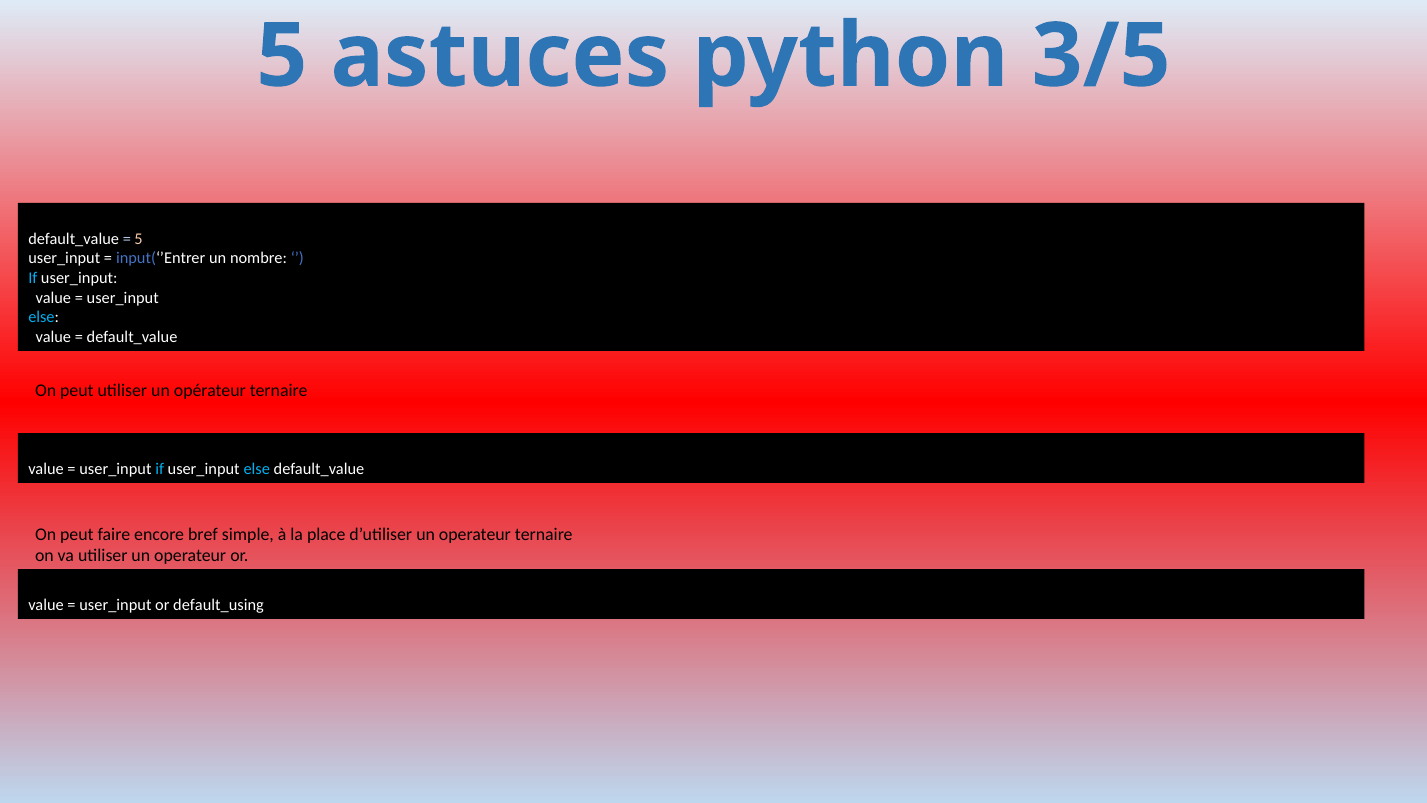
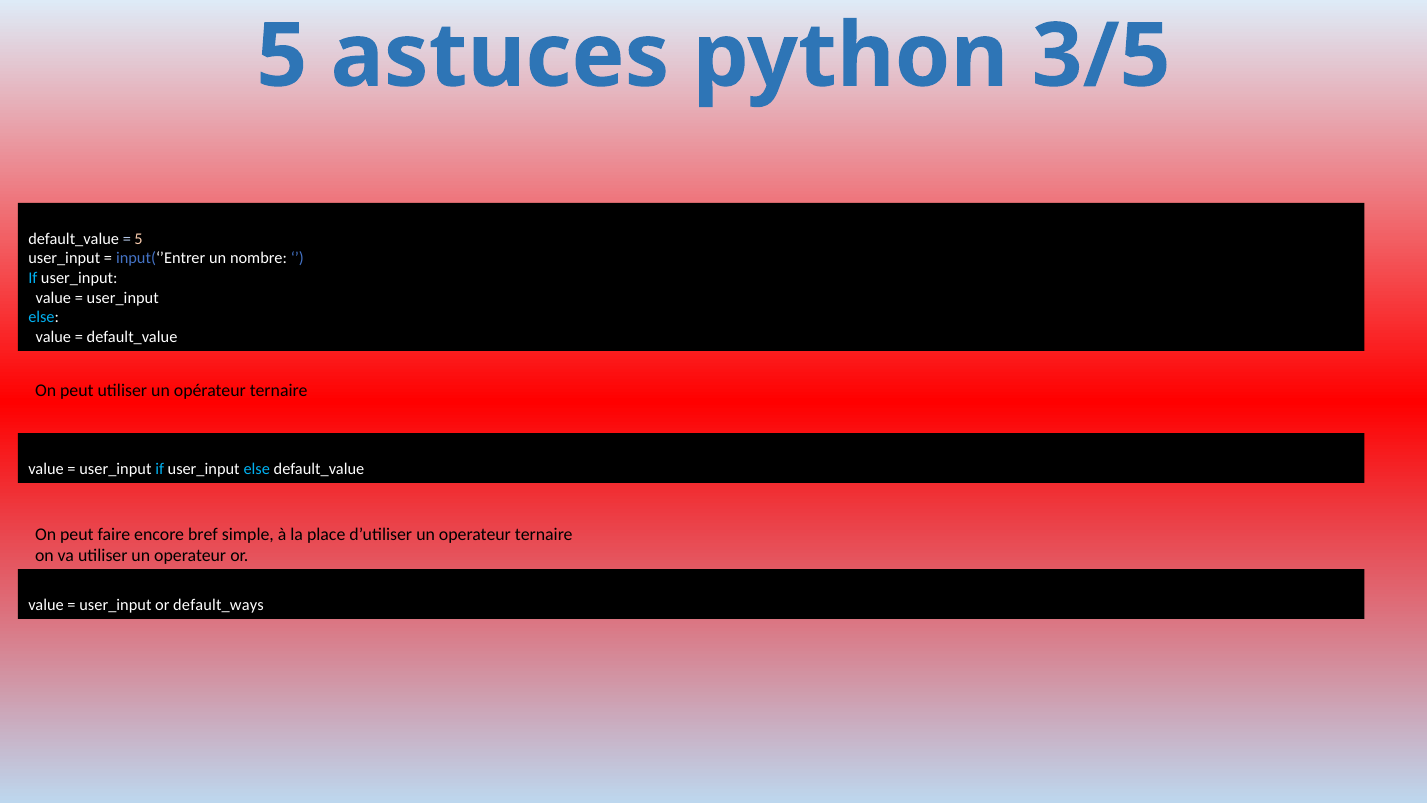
default_using: default_using -> default_ways
